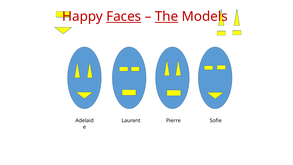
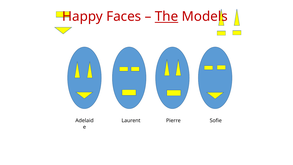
Faces underline: present -> none
